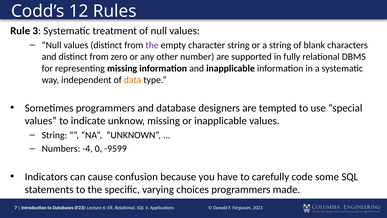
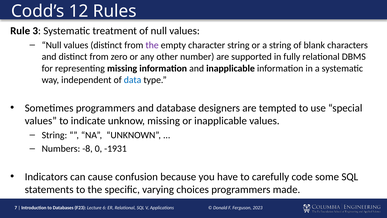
data colour: orange -> blue
-4: -4 -> -8
-9599: -9599 -> -1931
